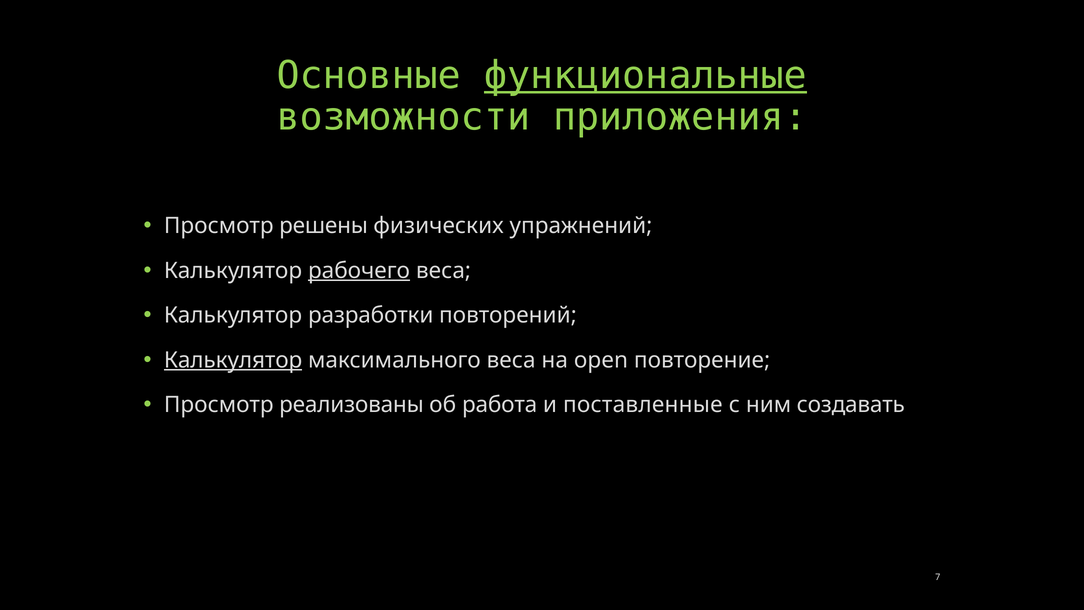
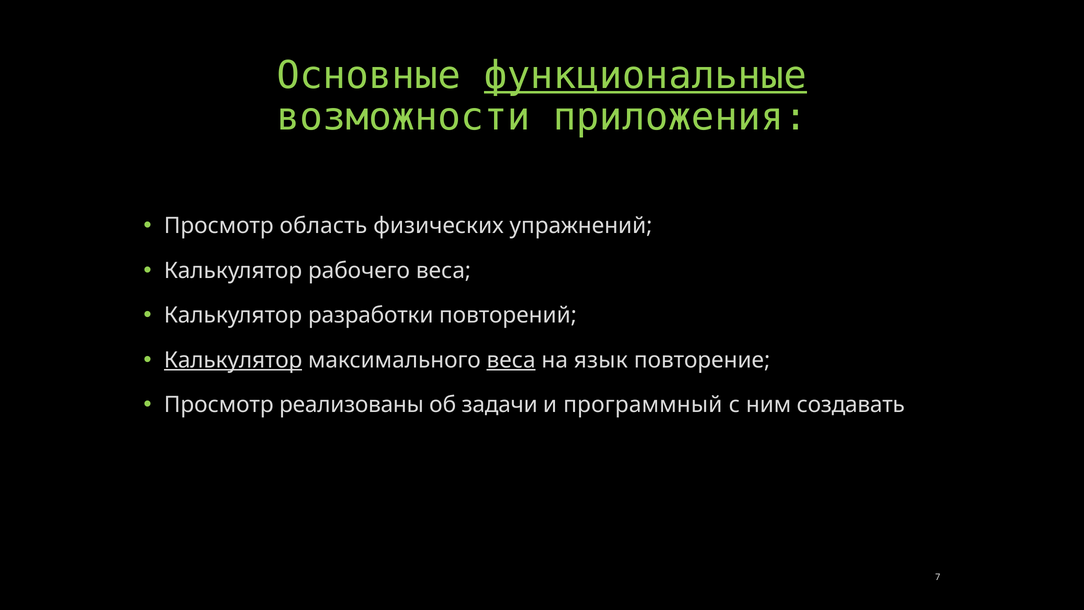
решены: решены -> область
рабочего underline: present -> none
веса at (511, 360) underline: none -> present
open: open -> язык
работа: работа -> задачи
поставленные: поставленные -> программный
